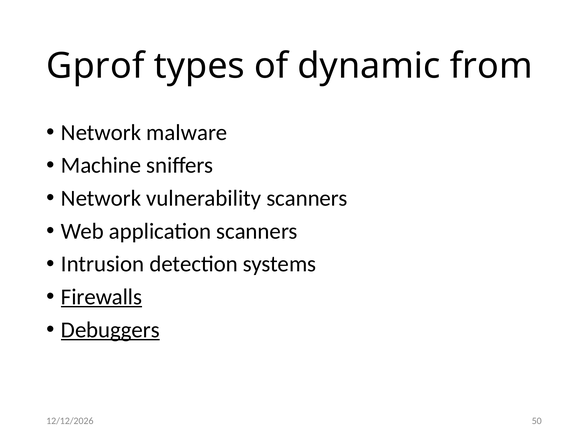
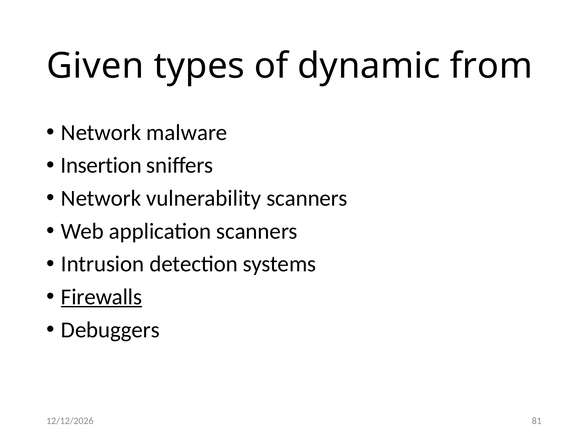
Gprof: Gprof -> Given
Machine: Machine -> Insertion
Debuggers underline: present -> none
50: 50 -> 81
